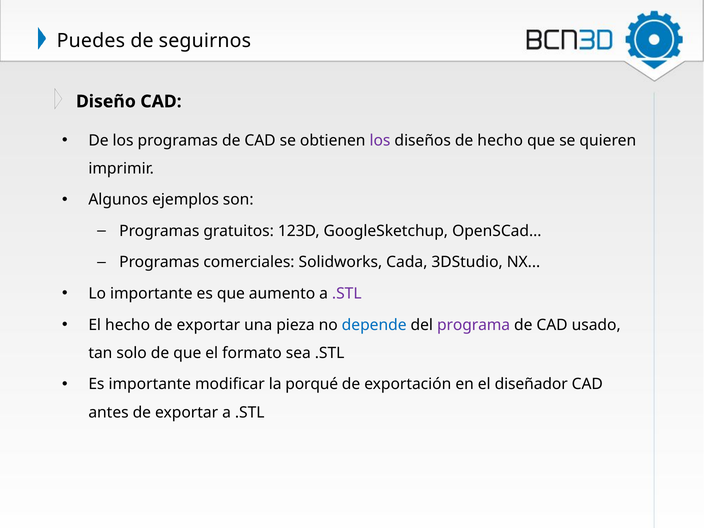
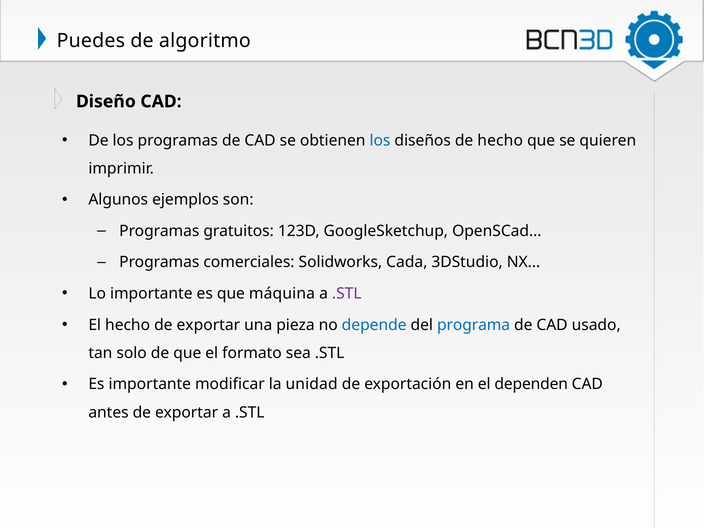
seguirnos: seguirnos -> algoritmo
los at (380, 140) colour: purple -> blue
aumento: aumento -> máquina
programa colour: purple -> blue
porqué: porqué -> unidad
diseñador: diseñador -> dependen
